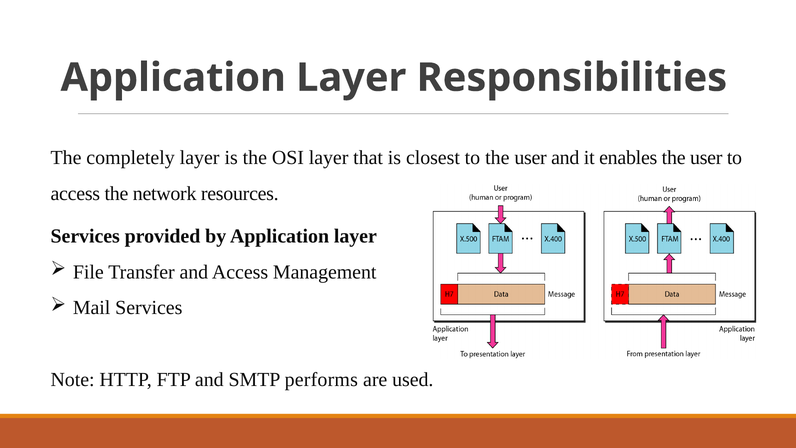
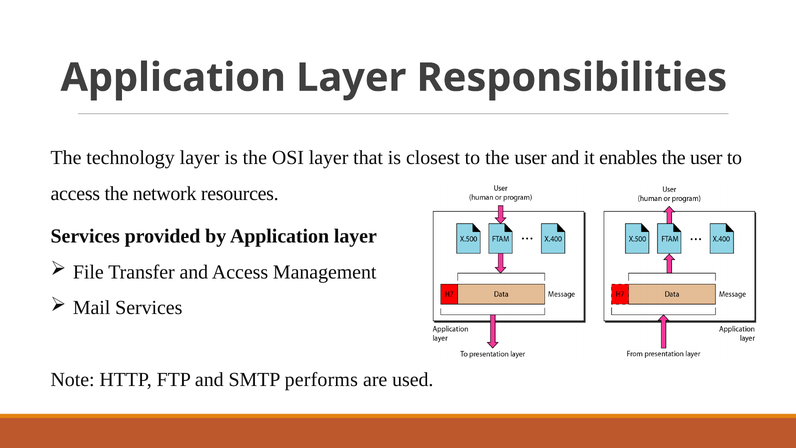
completely: completely -> technology
